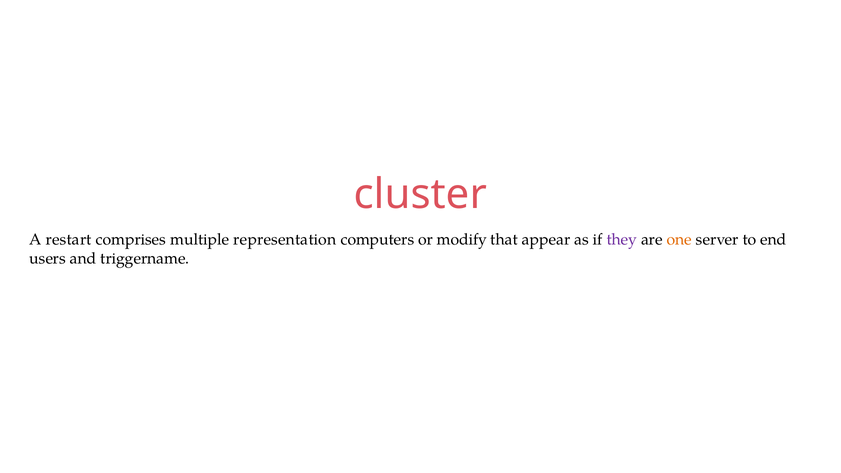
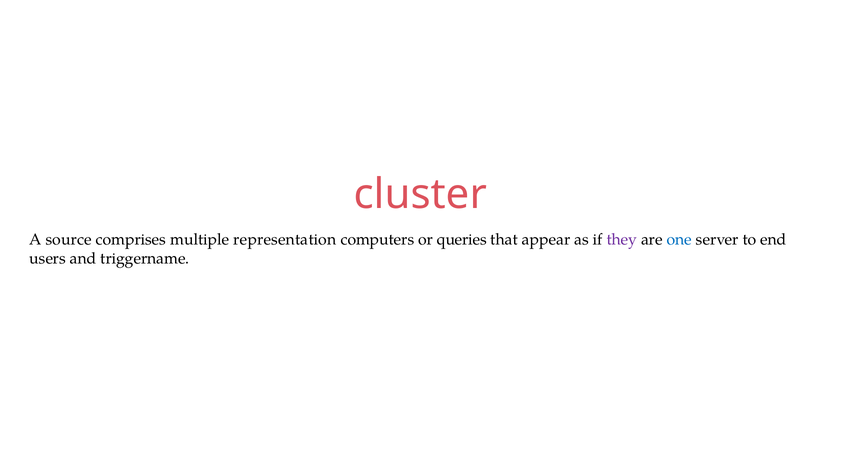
restart: restart -> source
modify: modify -> queries
one colour: orange -> blue
